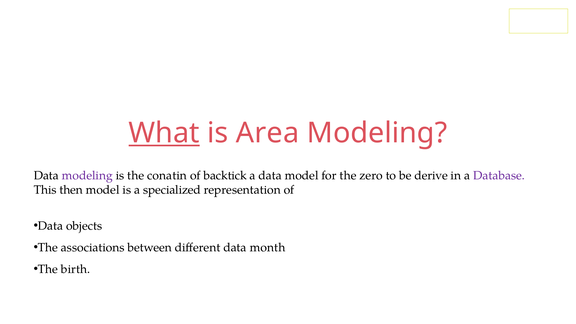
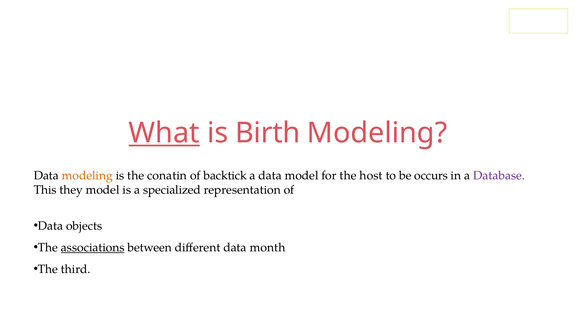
Area: Area -> Birth
modeling at (87, 176) colour: purple -> orange
zero: zero -> host
derive: derive -> occurs
then: then -> they
associations underline: none -> present
birth: birth -> third
